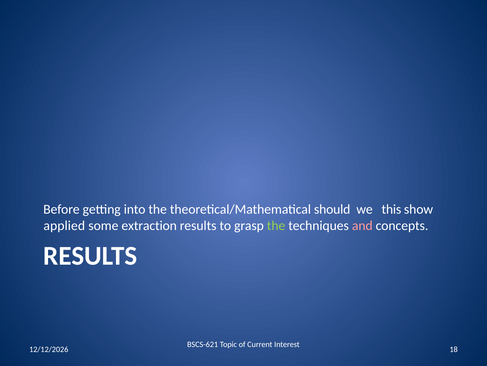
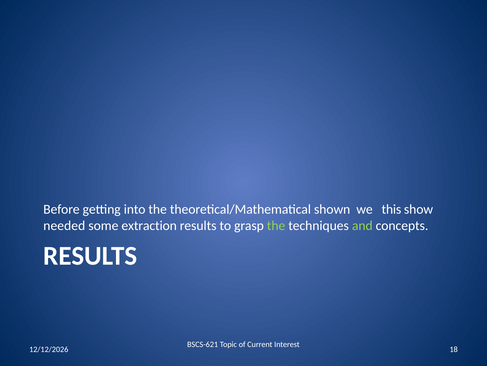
should: should -> shown
applied: applied -> needed
and colour: pink -> light green
